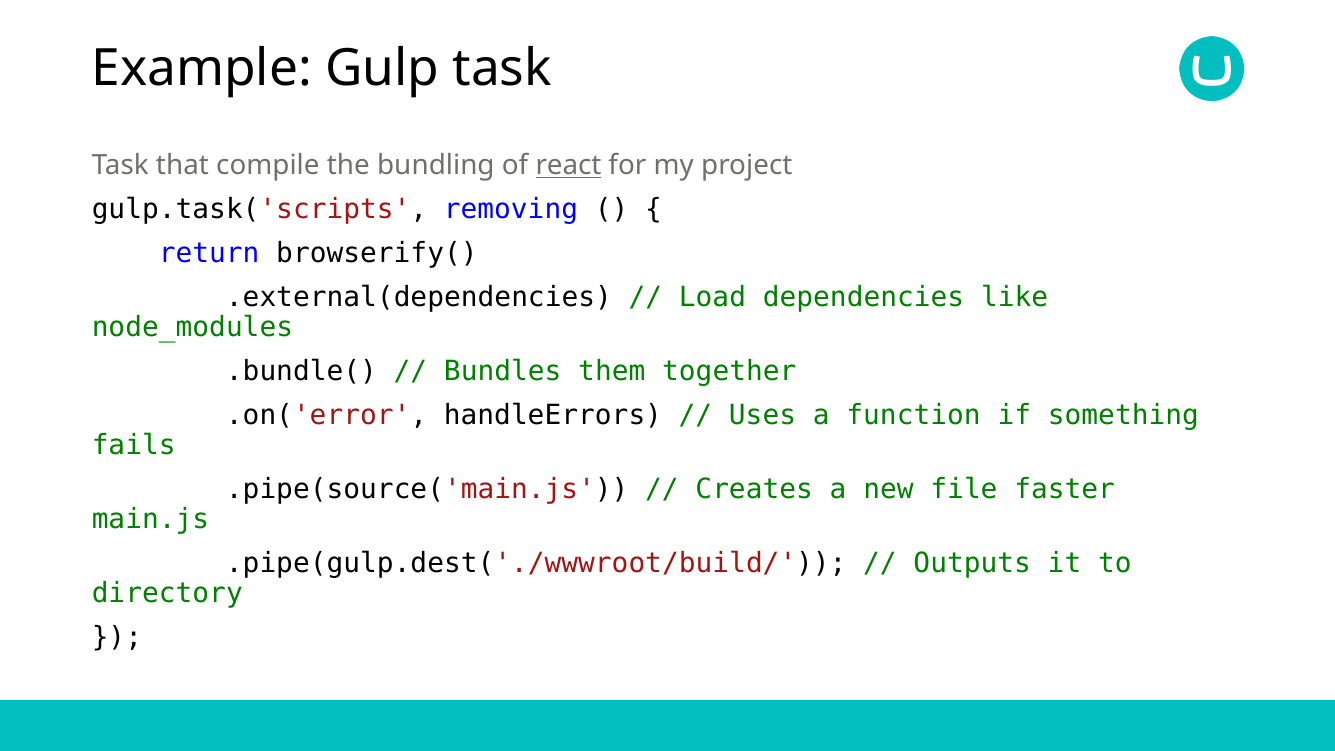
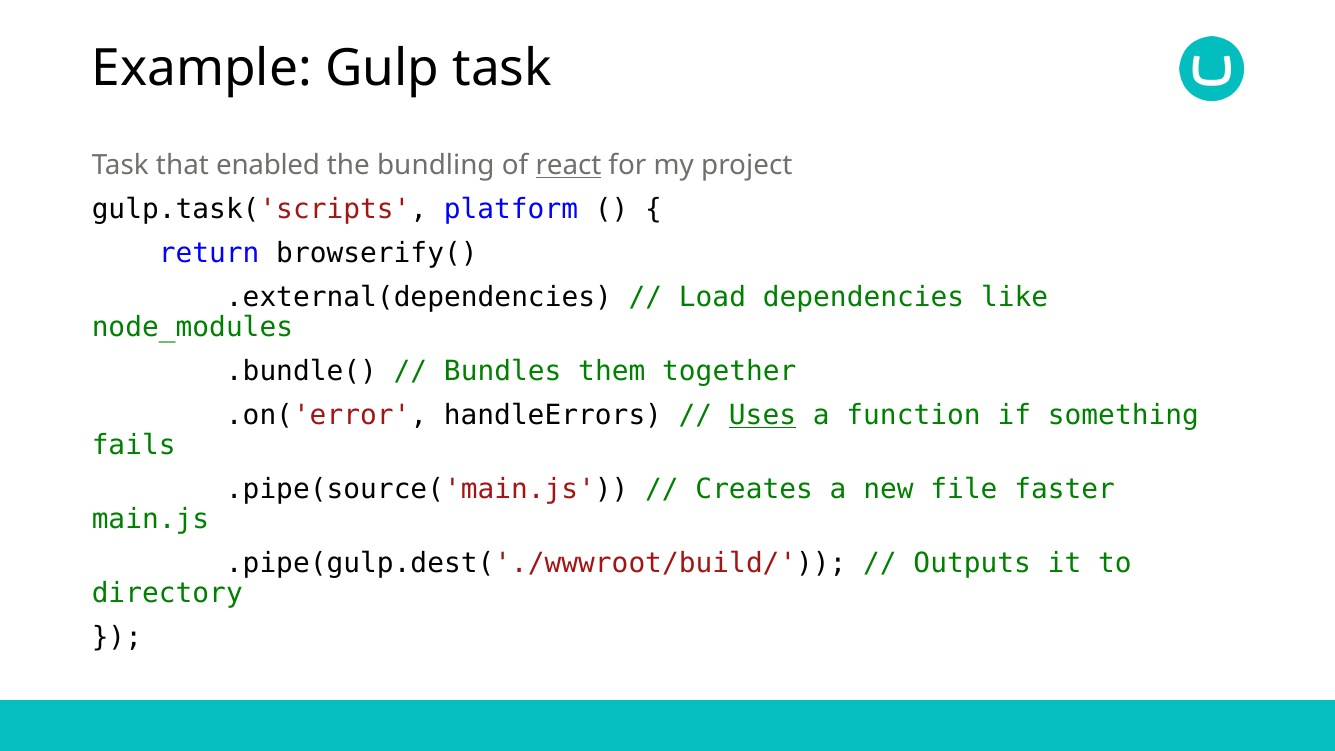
compile: compile -> enabled
removing: removing -> platform
Uses underline: none -> present
